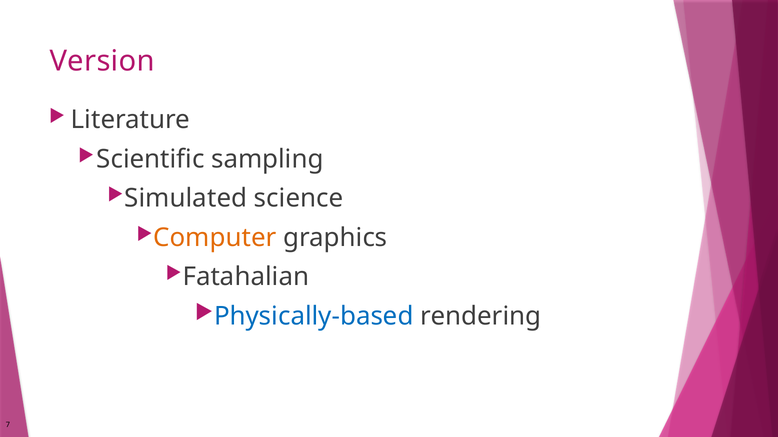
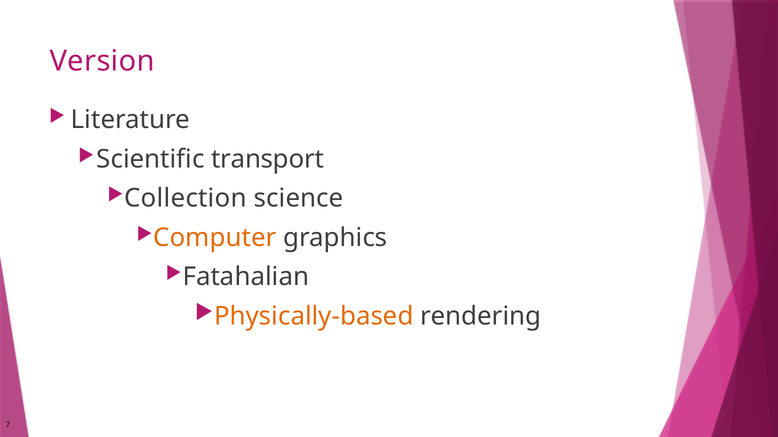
sampling: sampling -> transport
Simulated: Simulated -> Collection
Physically-based colour: blue -> orange
